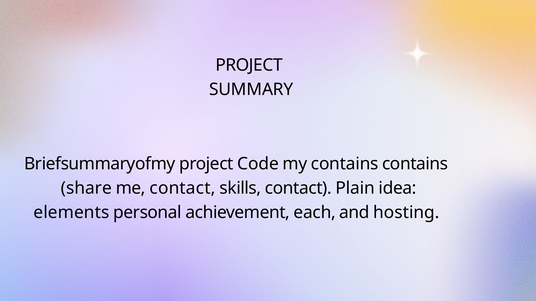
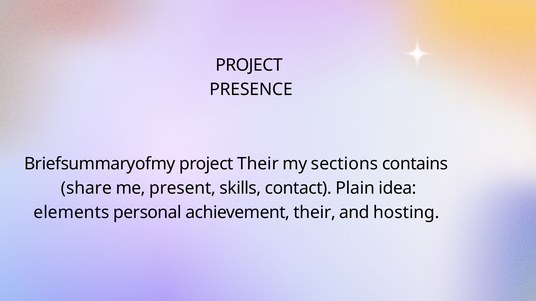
SUMMARY: SUMMARY -> PRESENCE
project Code: Code -> Their
my contains: contains -> sections
me contact: contact -> present
achievement each: each -> their
